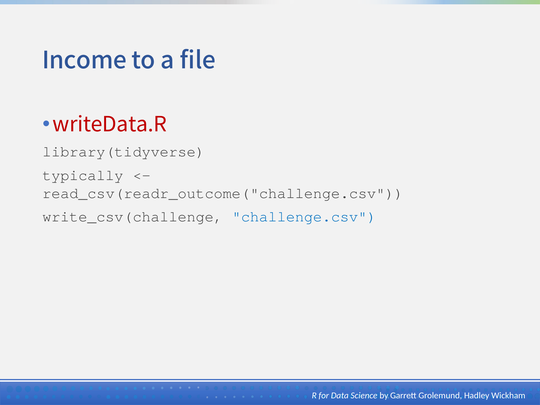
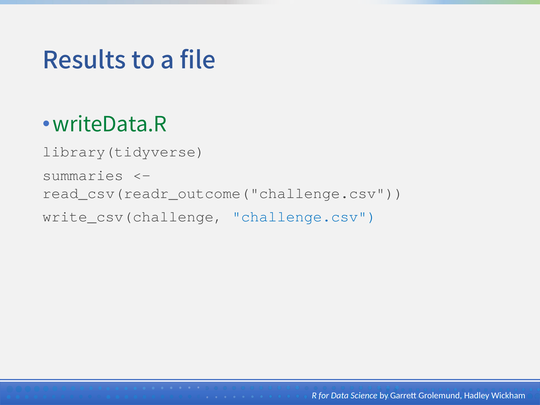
Income: Income -> Results
writeData.R colour: red -> green
typically: typically -> summaries
